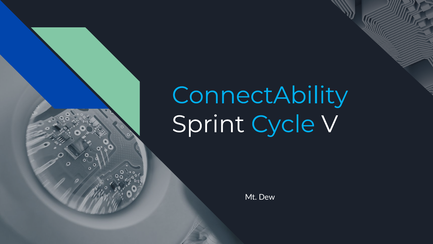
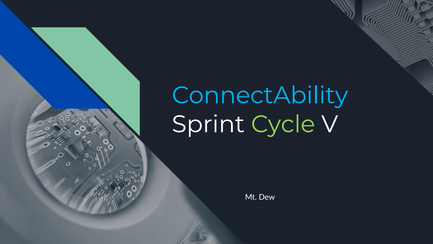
Cycle colour: light blue -> light green
